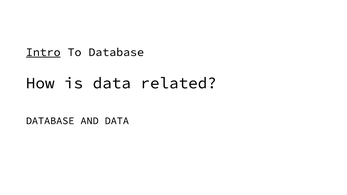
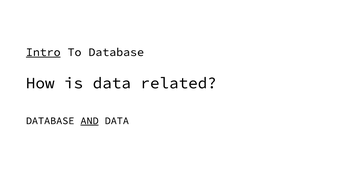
AND underline: none -> present
